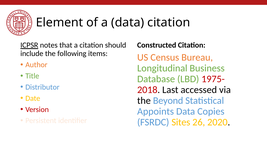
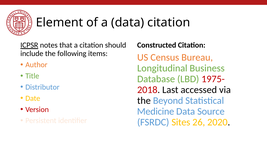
Appoints: Appoints -> Medicine
Copies: Copies -> Source
